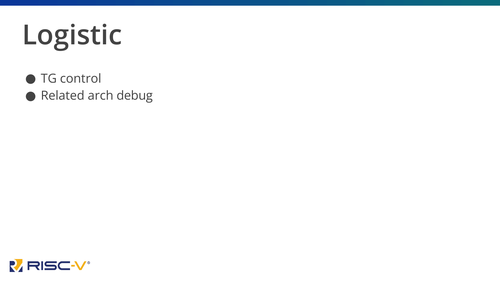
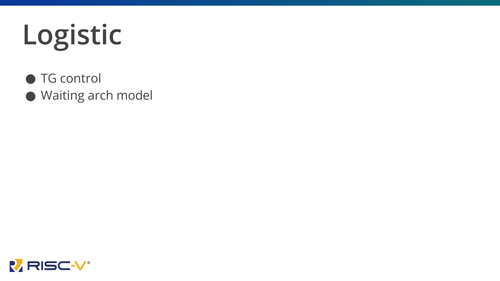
Related: Related -> Waiting
debug: debug -> model
